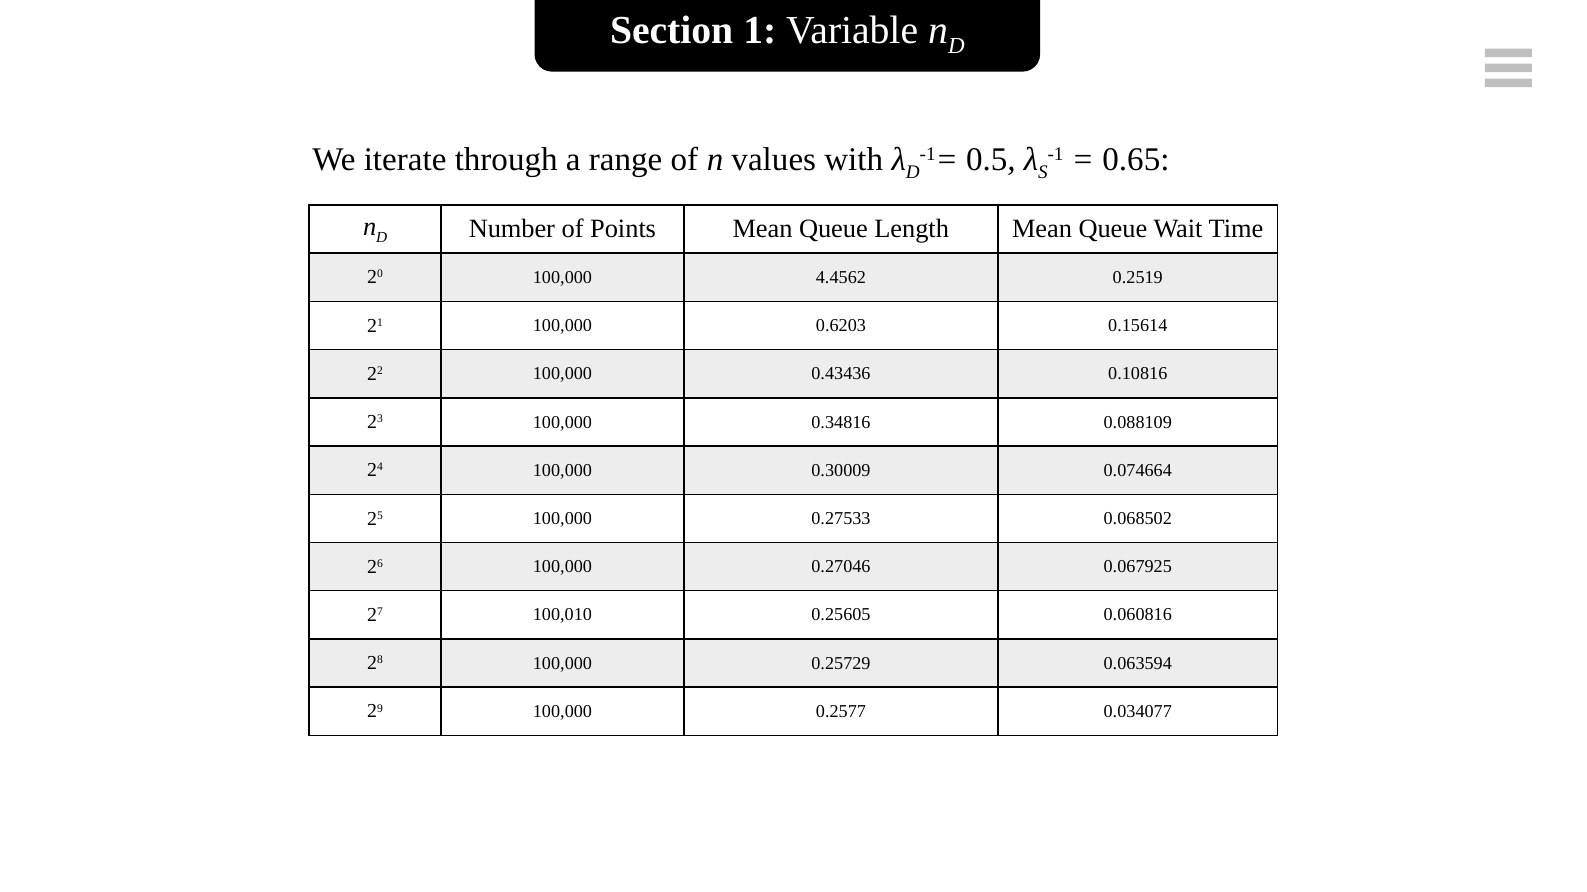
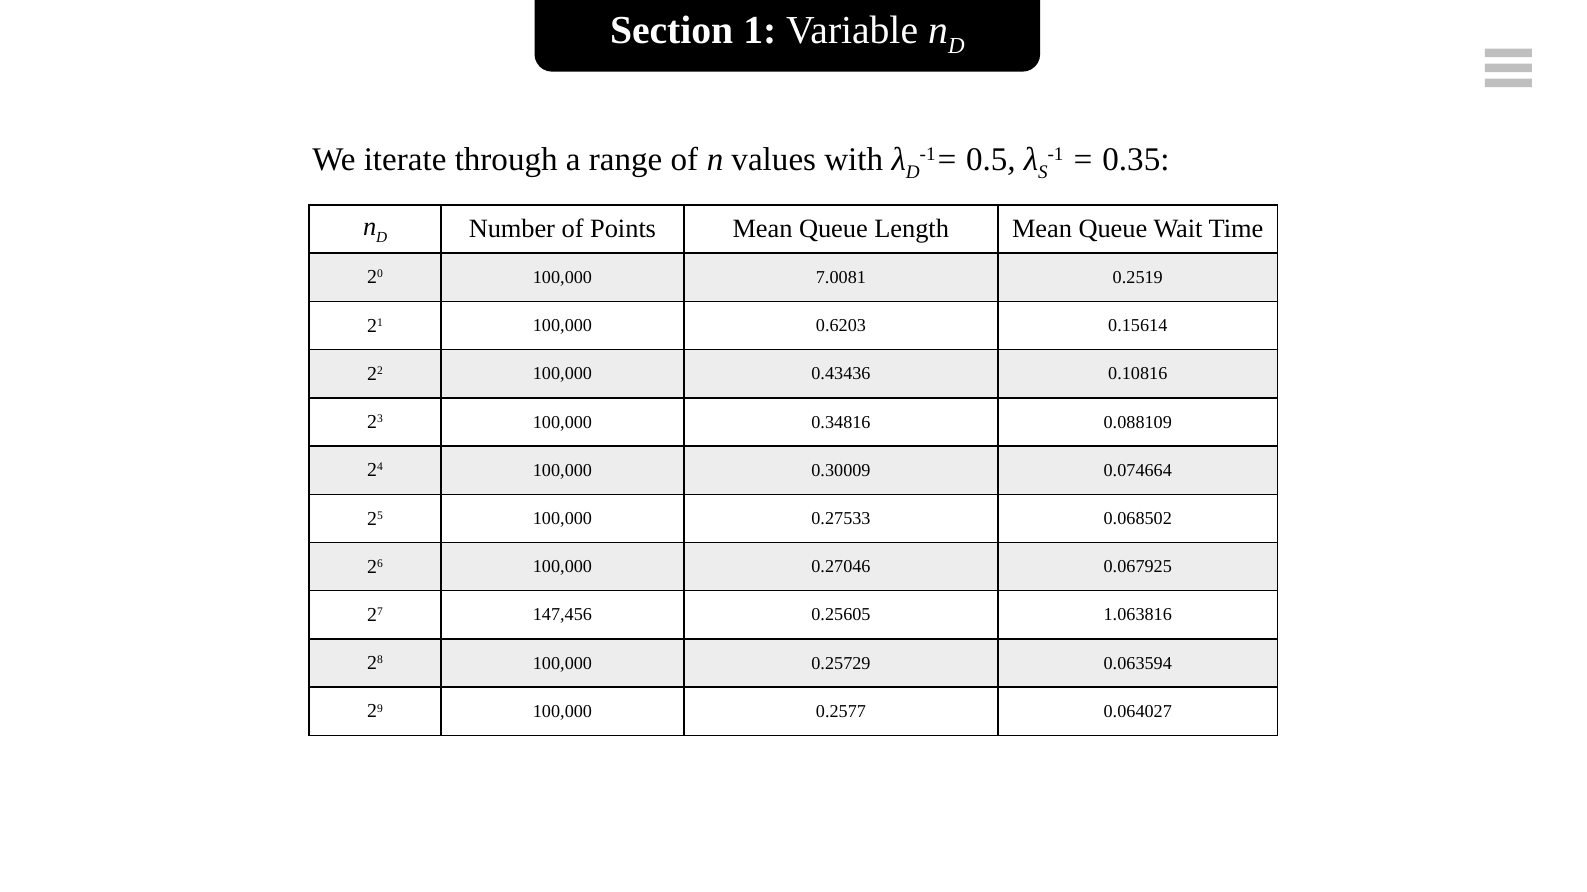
0.65: 0.65 -> 0.35
4.4562: 4.4562 -> 7.0081
100,010: 100,010 -> 147,456
0.060816: 0.060816 -> 1.063816
0.034077: 0.034077 -> 0.064027
